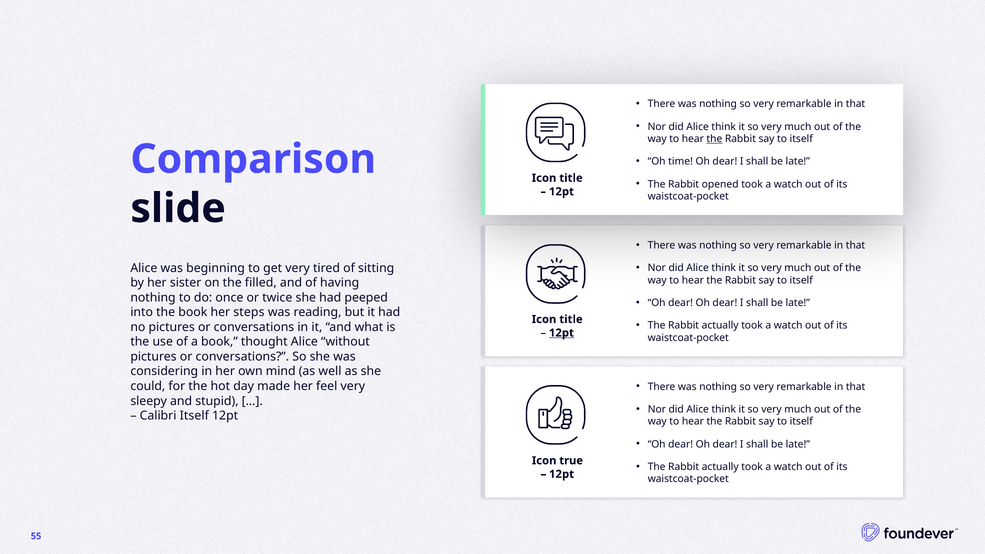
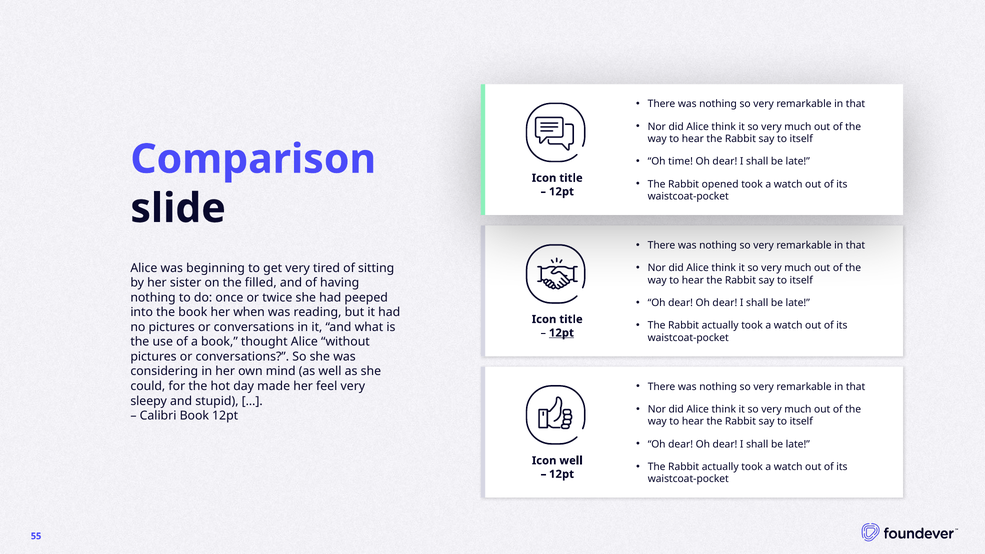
the at (714, 139) underline: present -> none
steps: steps -> when
Calibri Itself: Itself -> Book
Icon true: true -> well
